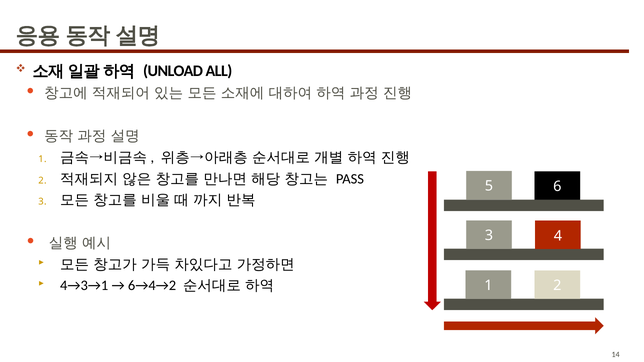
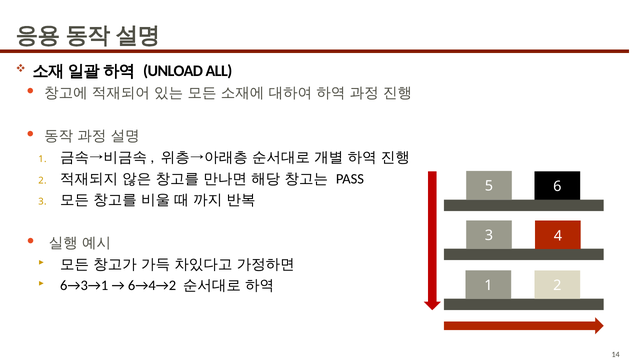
4→3→1: 4→3→1 -> 6→3→1
